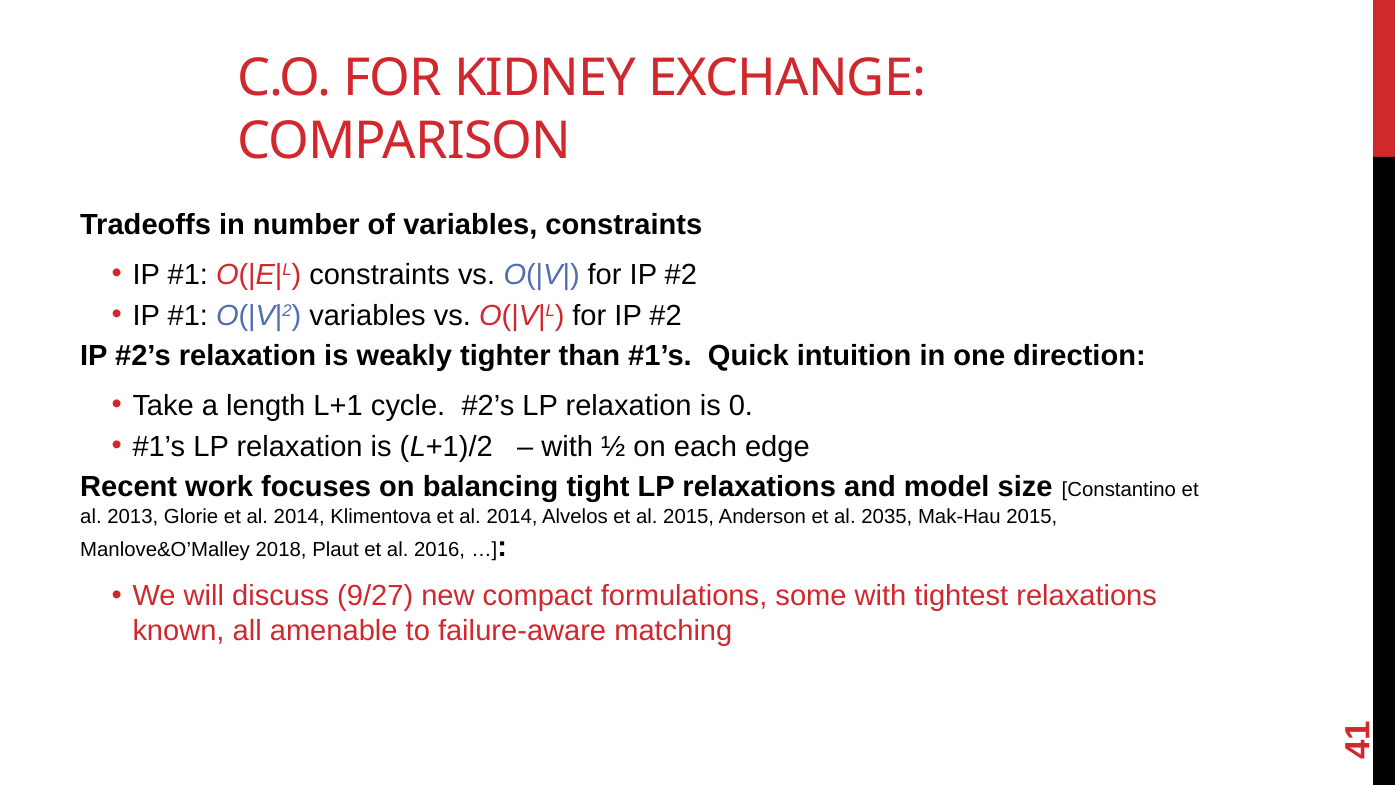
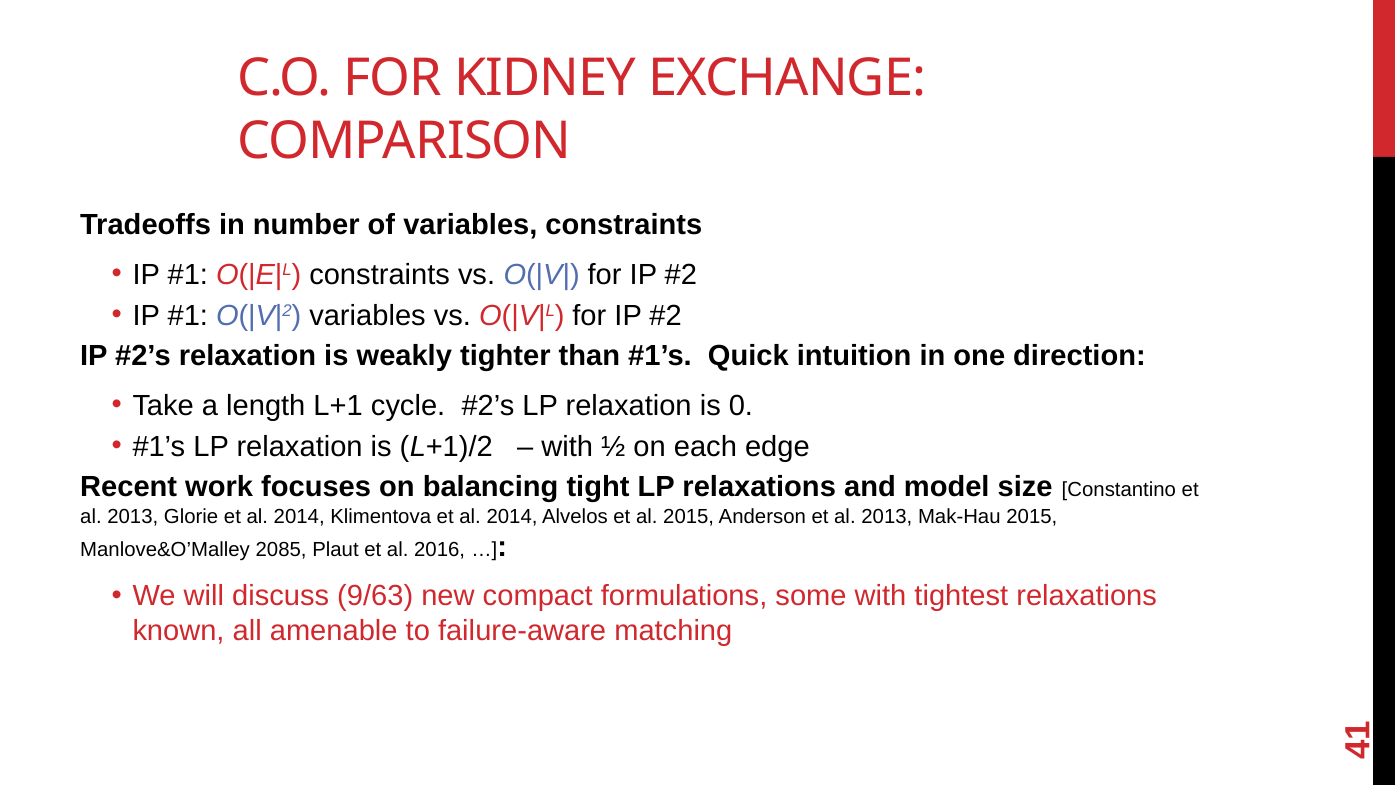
Anderson et al 2035: 2035 -> 2013
2018: 2018 -> 2085
9/27: 9/27 -> 9/63
